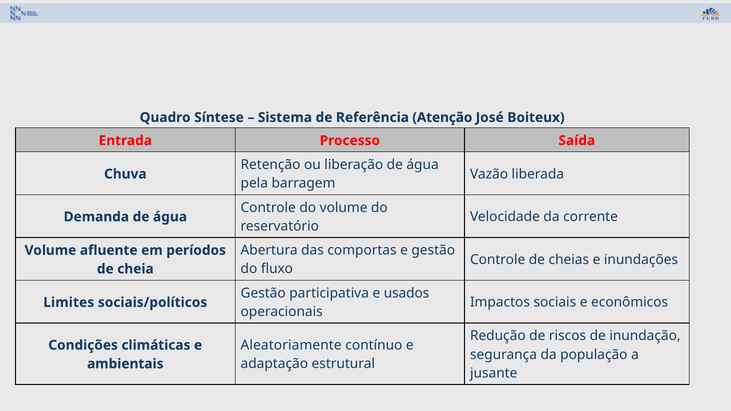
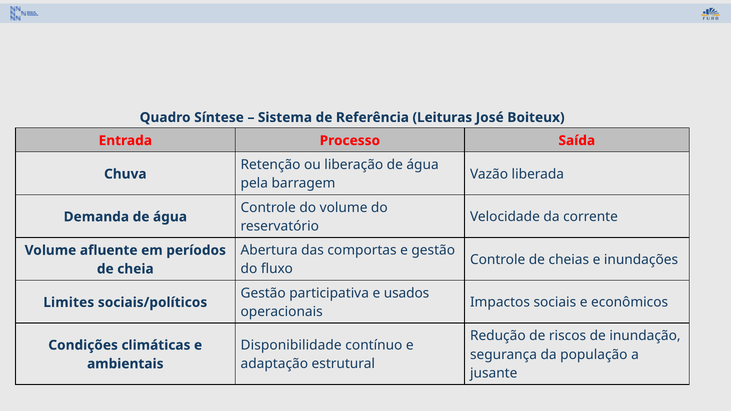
Atenção: Atenção -> Leituras
Aleatoriamente: Aleatoriamente -> Disponibilidade
